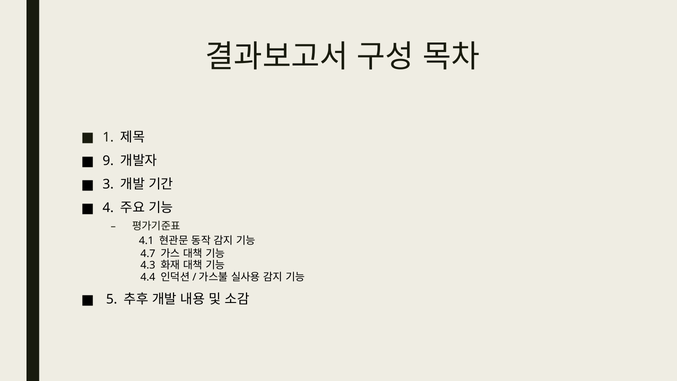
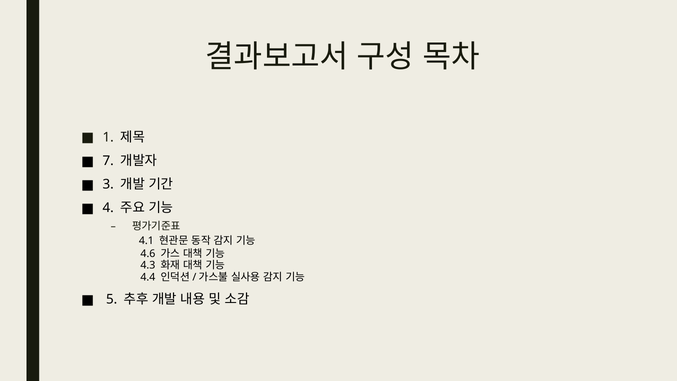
9: 9 -> 7
4.7: 4.7 -> 4.6
